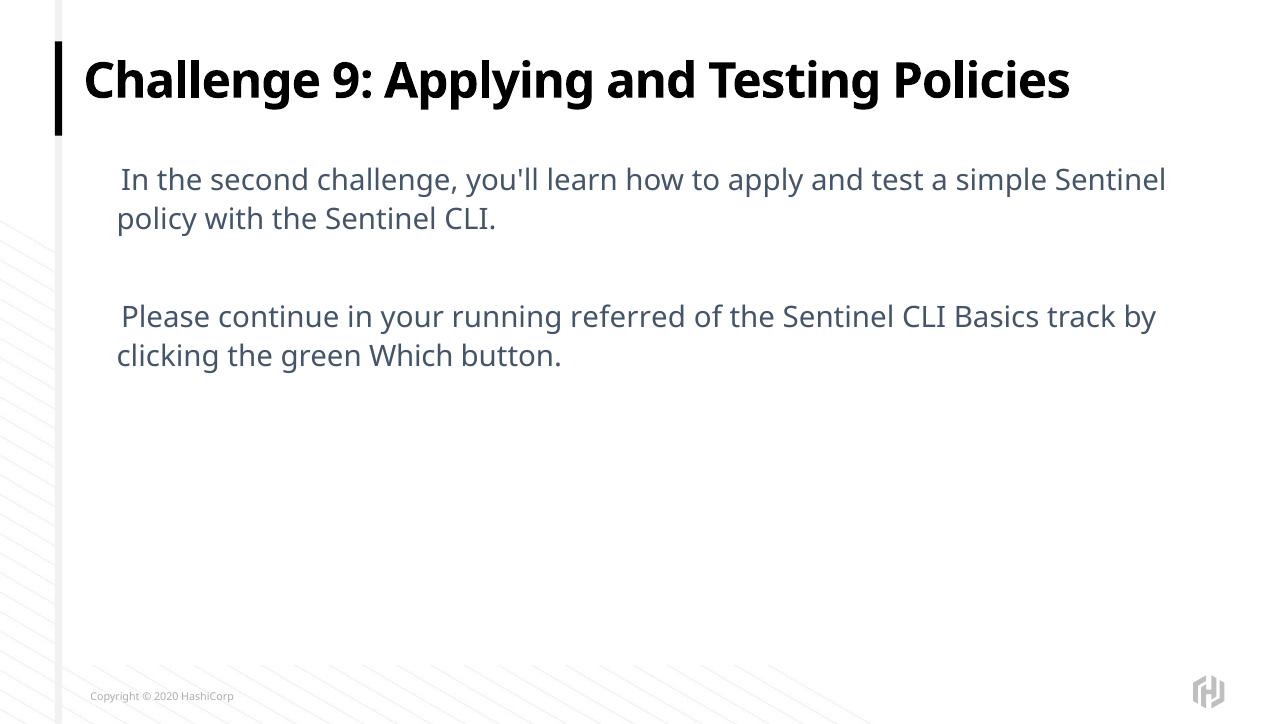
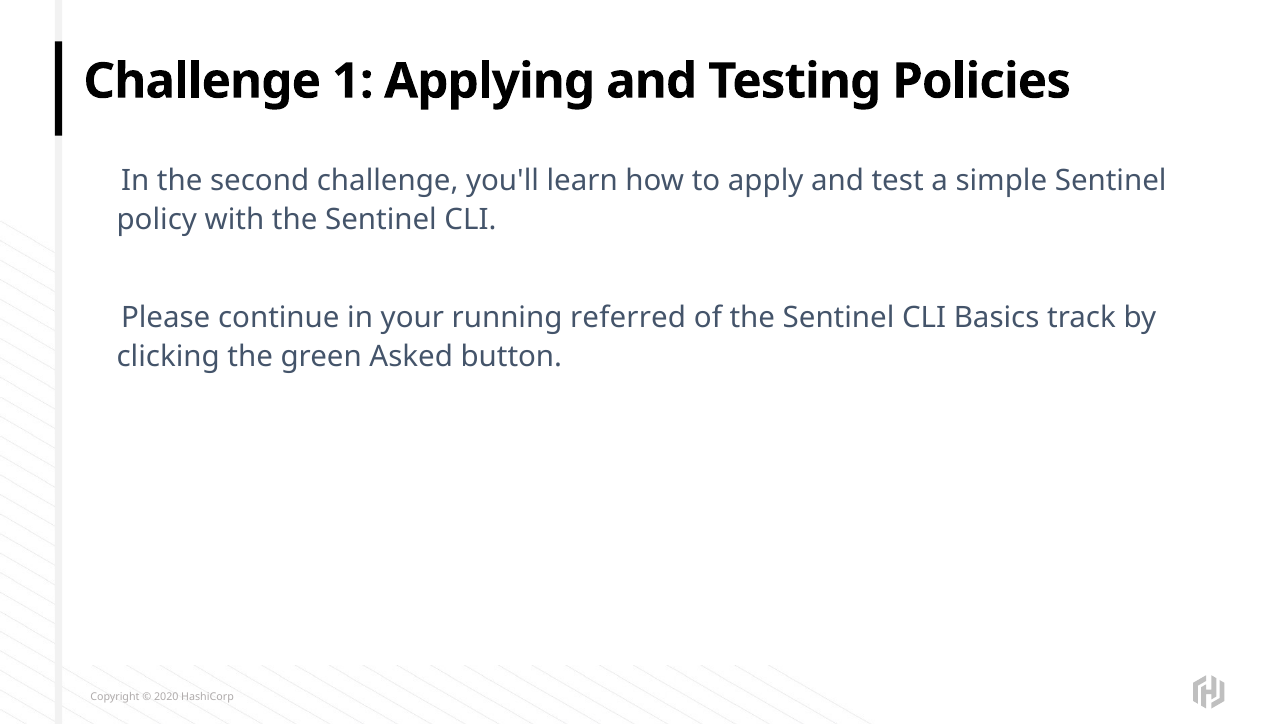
9: 9 -> 1
Which: Which -> Asked
